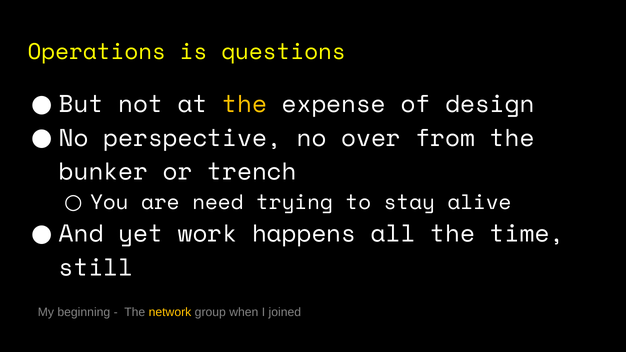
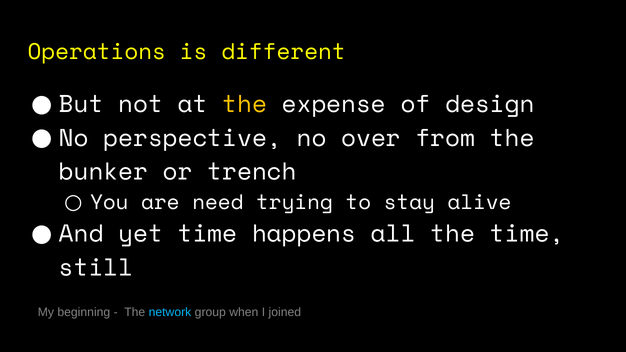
questions: questions -> different
yet work: work -> time
network colour: yellow -> light blue
